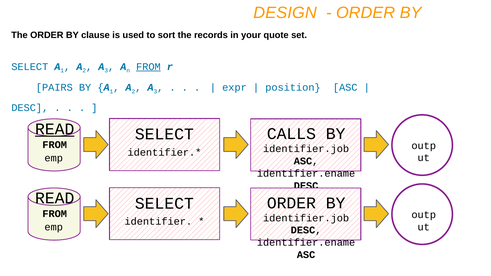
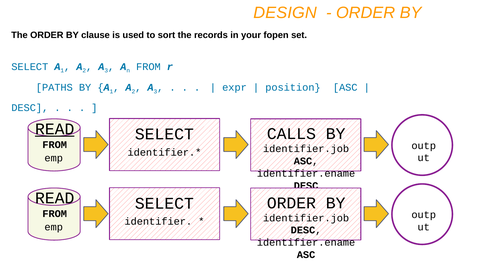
quote: quote -> fopen
FROM at (148, 67) underline: present -> none
PAIRS: PAIRS -> PATHS
